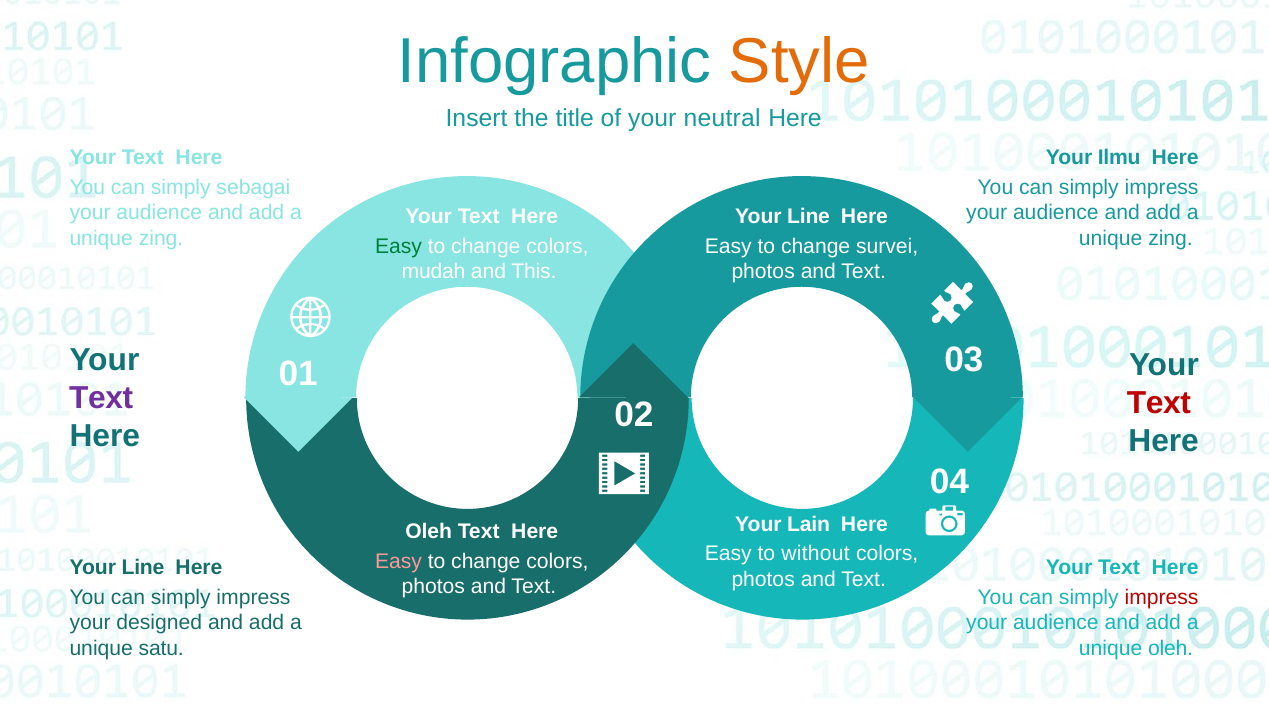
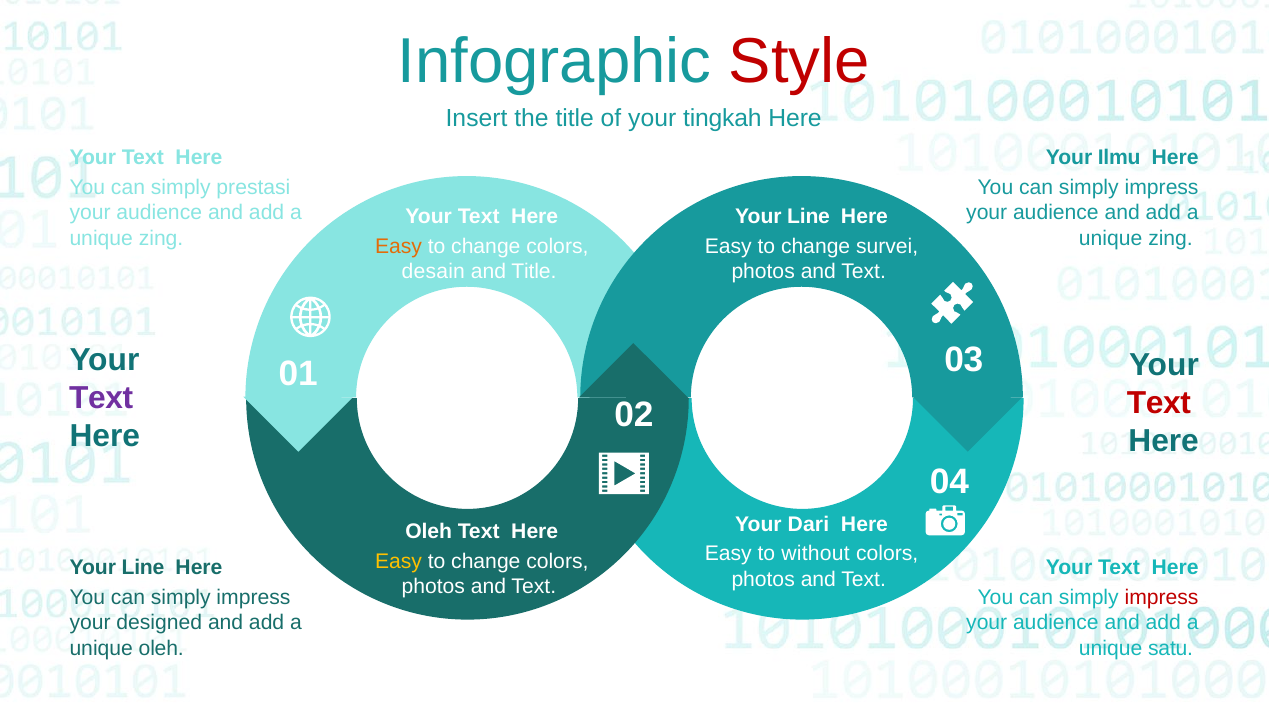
Style colour: orange -> red
neutral: neutral -> tingkah
sebagai: sebagai -> prestasi
Easy at (399, 246) colour: green -> orange
mudah: mudah -> desain
and This: This -> Title
Lain: Lain -> Dari
Easy at (399, 561) colour: pink -> yellow
unique satu: satu -> oleh
unique oleh: oleh -> satu
